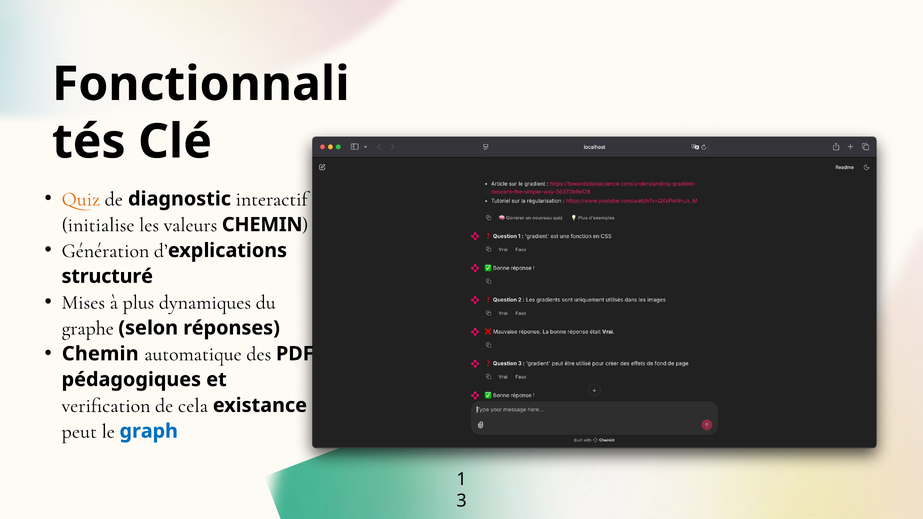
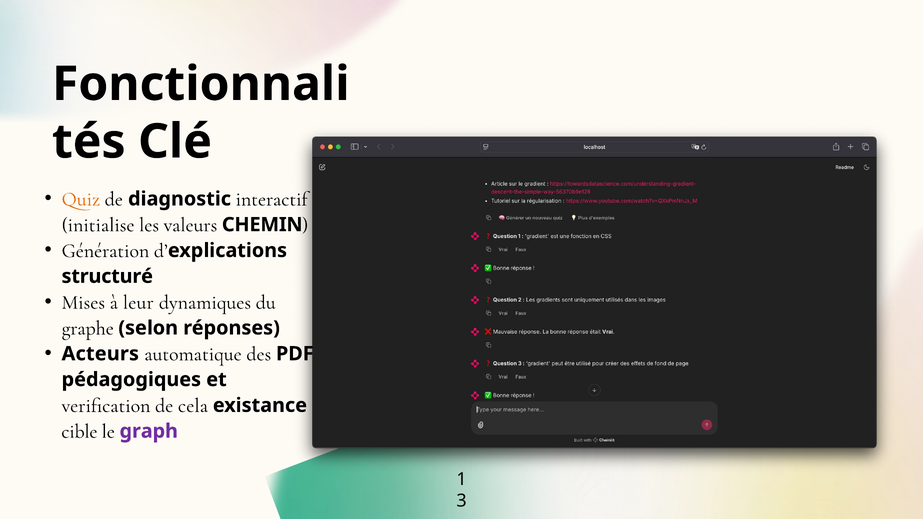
plus: plus -> leur
Chemin at (100, 354): Chemin -> Acteurs
peut: peut -> cible
graph colour: blue -> purple
